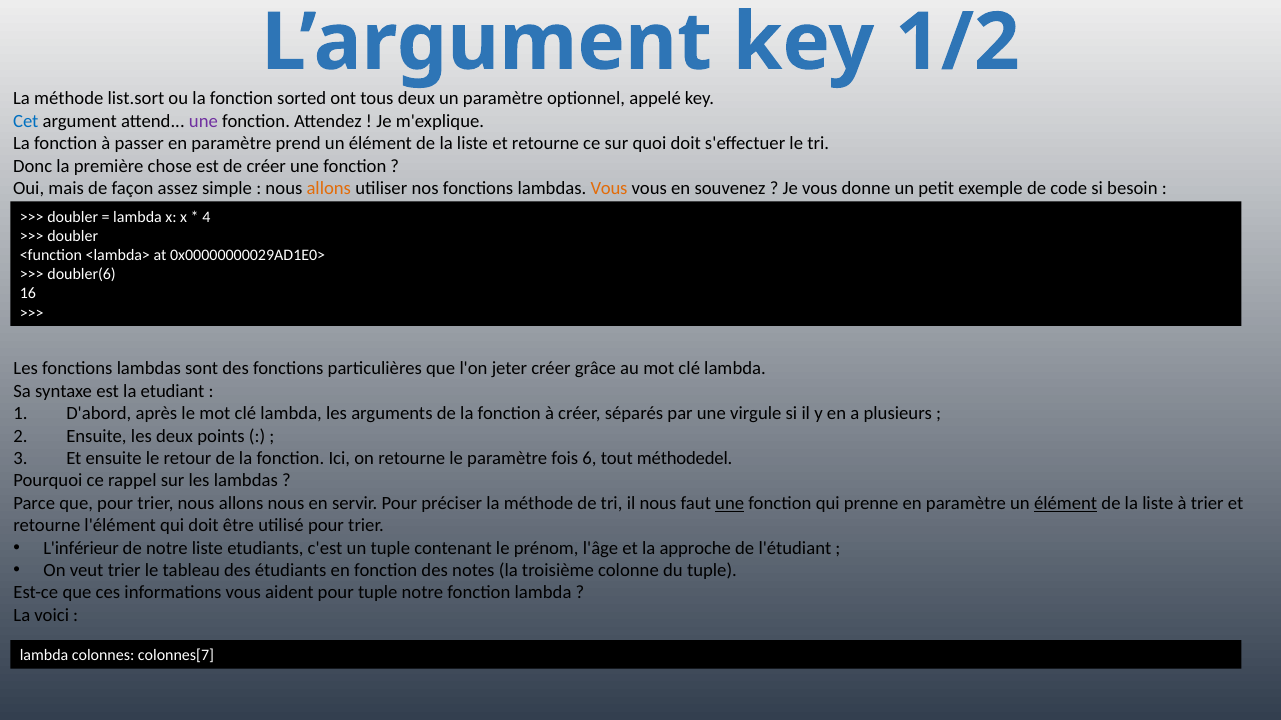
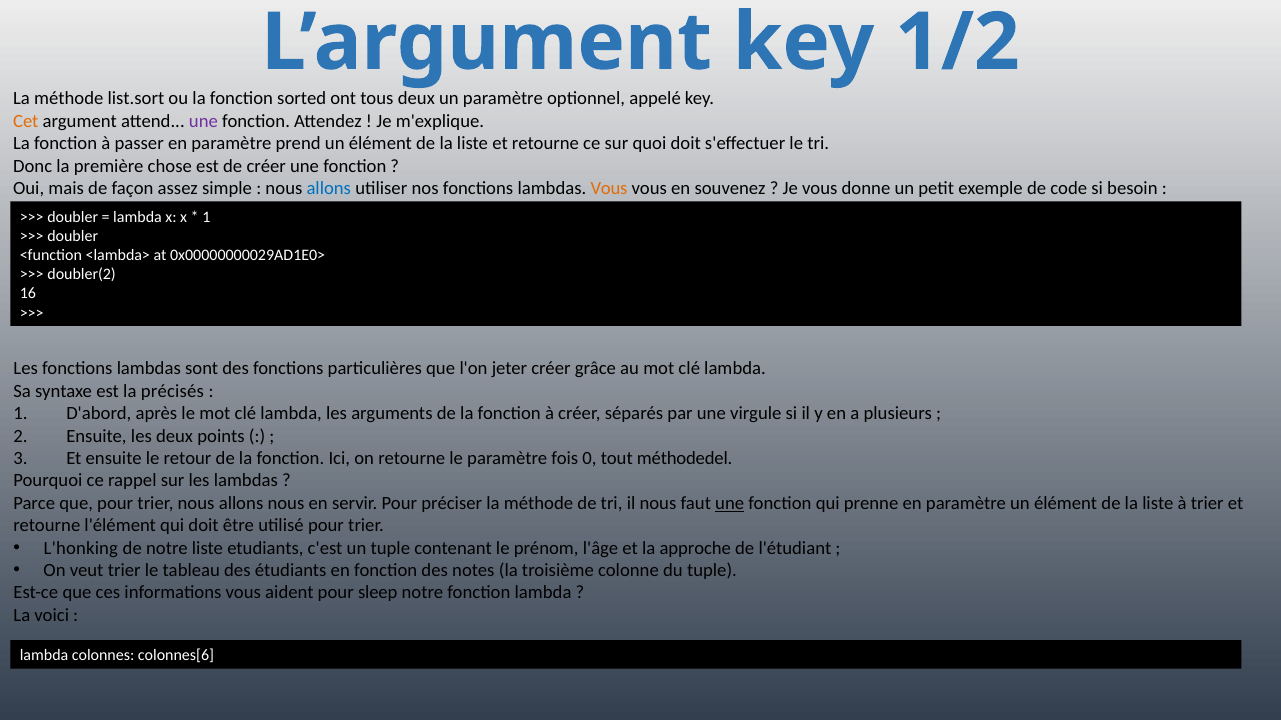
Cet colour: blue -> orange
allons at (329, 188) colour: orange -> blue
4 at (206, 217): 4 -> 1
doubler(6: doubler(6 -> doubler(2
etudiant: etudiant -> précisés
6: 6 -> 0
élément at (1066, 503) underline: present -> none
L'inférieur: L'inférieur -> L'honking
pour tuple: tuple -> sleep
colonnes[7: colonnes[7 -> colonnes[6
